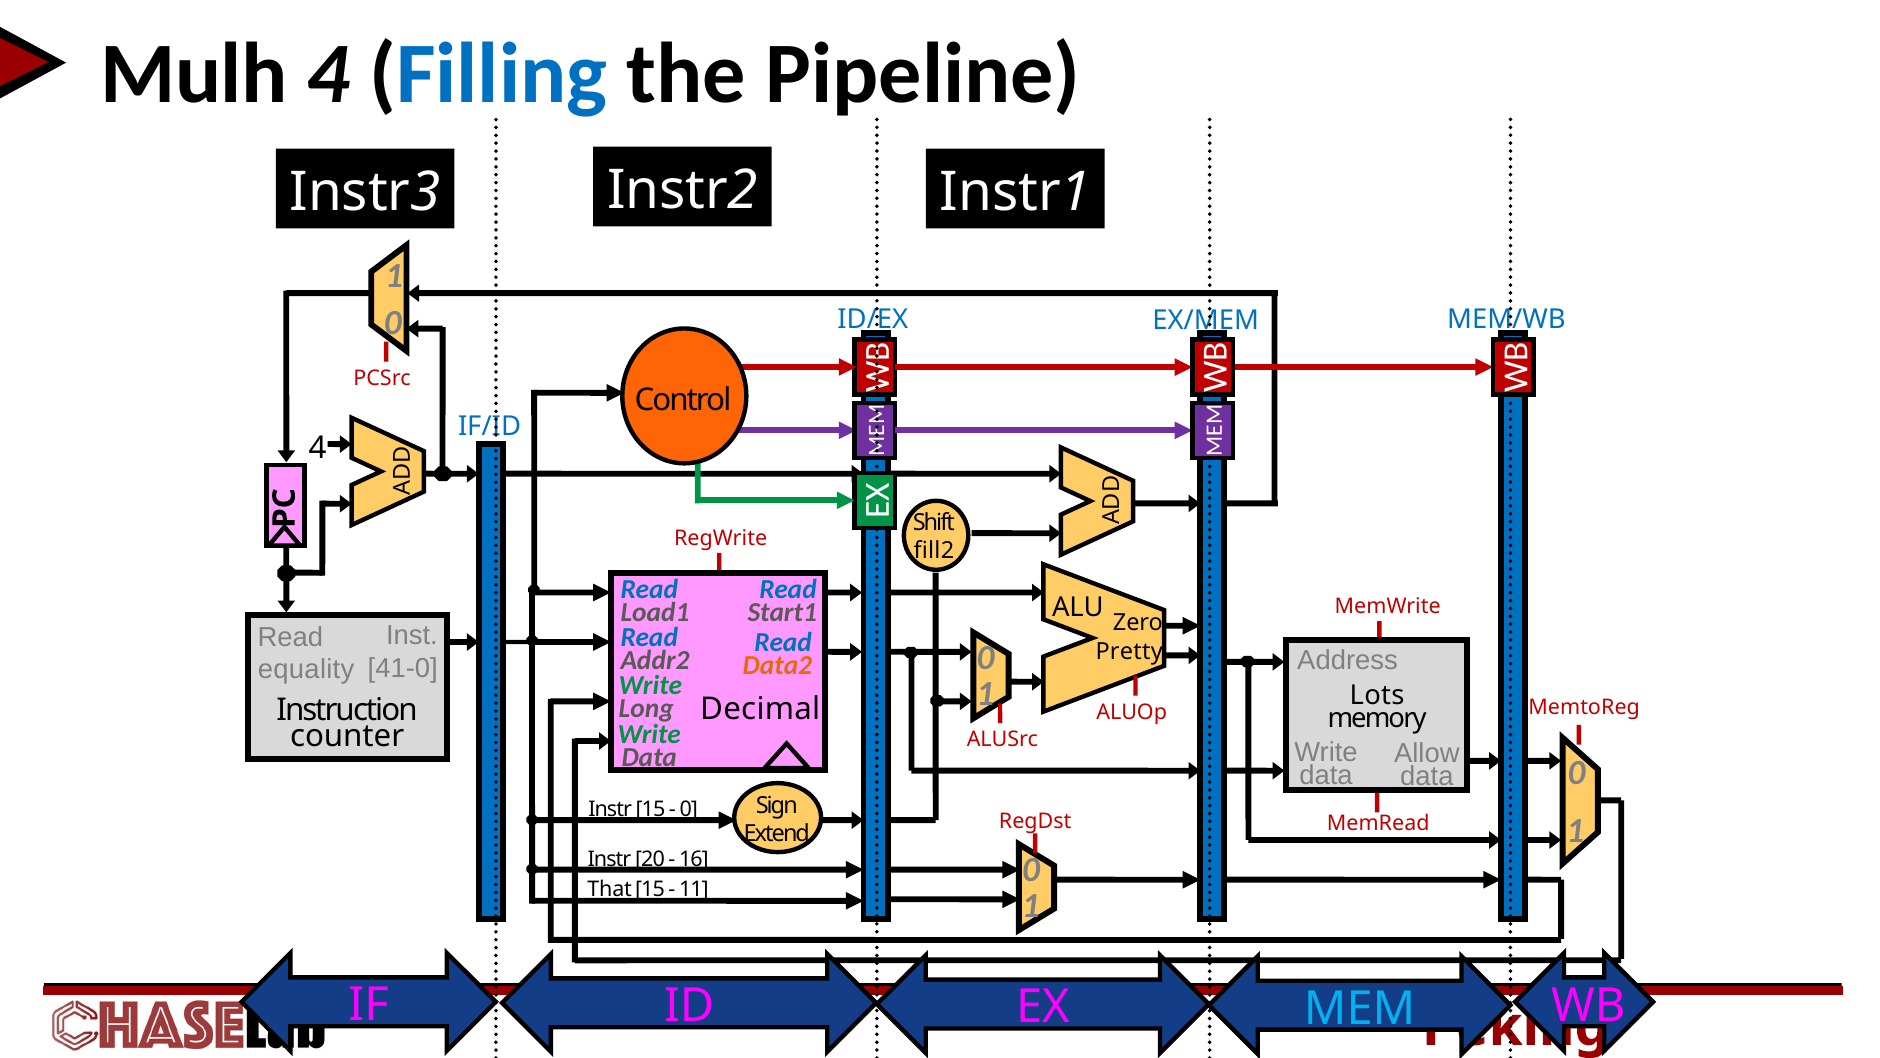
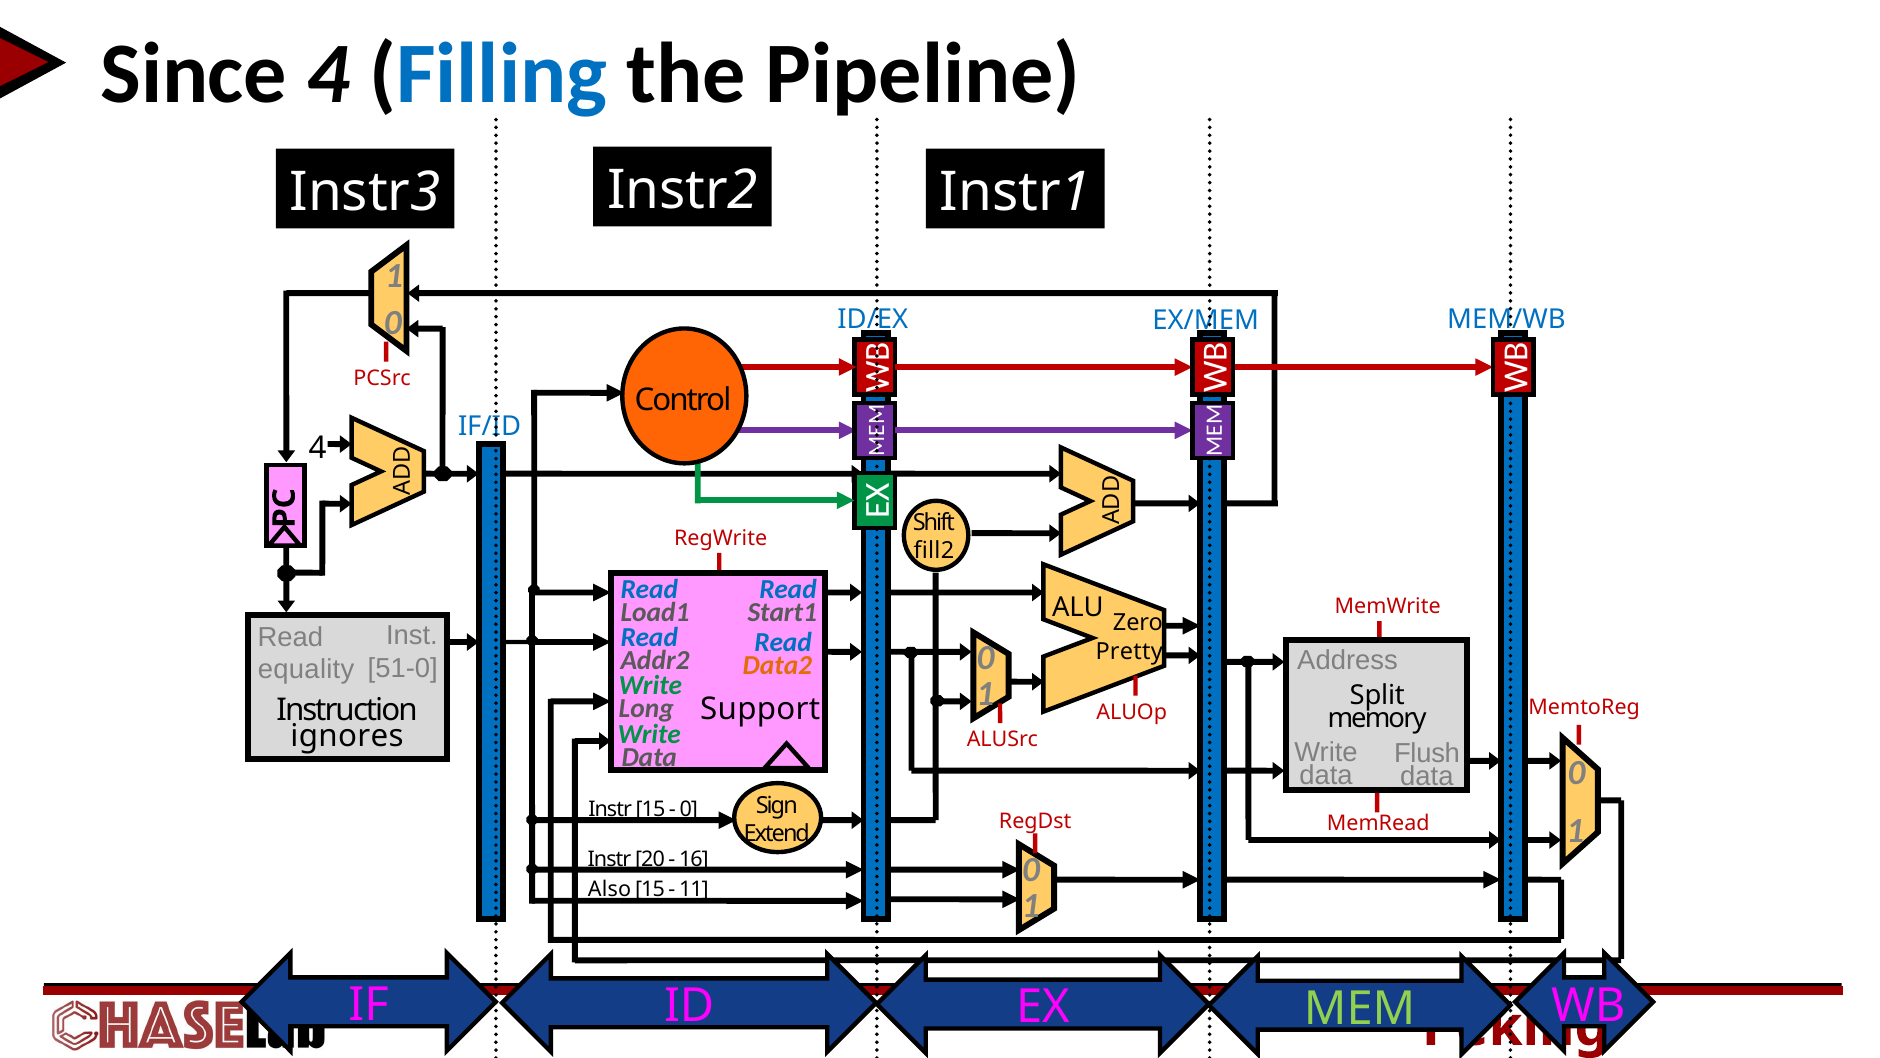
Mulh: Mulh -> Since
41-0: 41-0 -> 51-0
Lots: Lots -> Split
Decimal: Decimal -> Support
counter: counter -> ignores
Allow: Allow -> Flush
That: That -> Also
MEM colour: light blue -> light green
